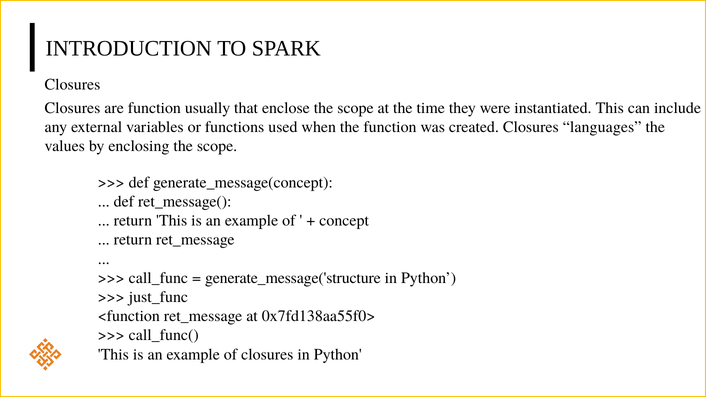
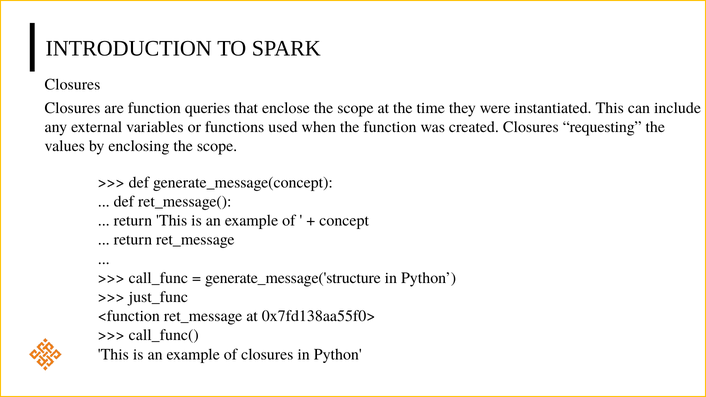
usually: usually -> queries
languages: languages -> requesting
